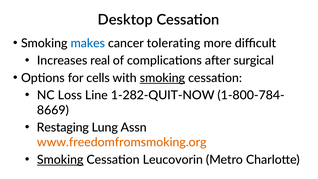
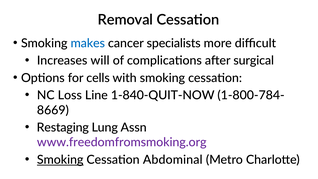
Desktop: Desktop -> Removal
tolerating: tolerating -> specialists
real: real -> will
smoking at (162, 78) underline: present -> none
1-282-QUIT-NOW: 1-282-QUIT-NOW -> 1-840-QUIT-NOW
www.freedomfromsmoking.org colour: orange -> purple
Leucovorin: Leucovorin -> Abdominal
